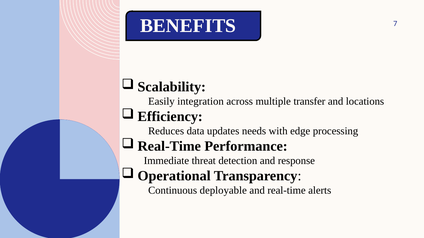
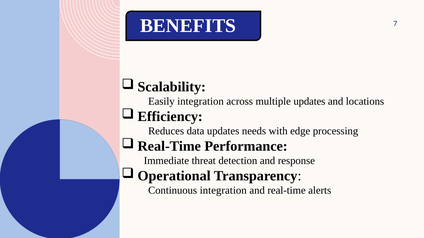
multiple transfer: transfer -> updates
Continuous deployable: deployable -> integration
